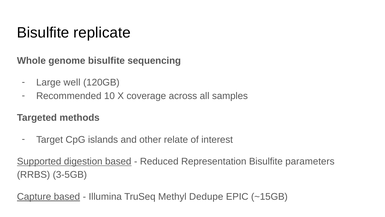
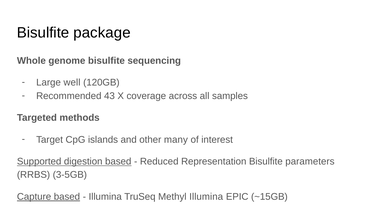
replicate: replicate -> package
10: 10 -> 43
relate: relate -> many
Methyl Dedupe: Dedupe -> Illumina
